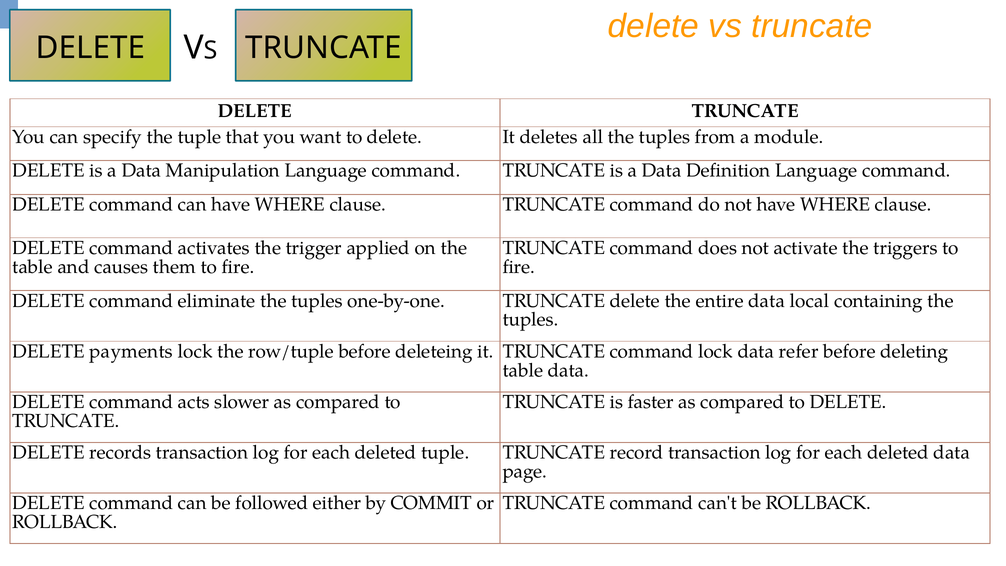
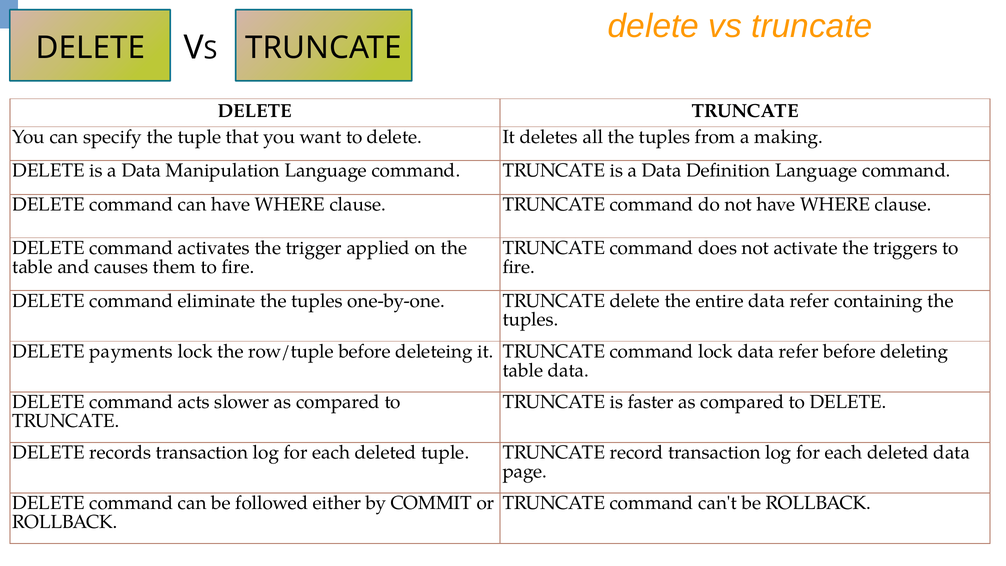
module: module -> making
entire data local: local -> refer
